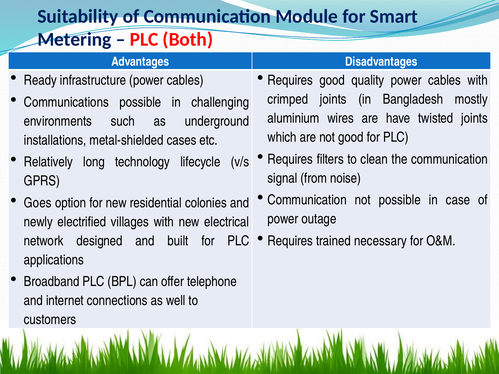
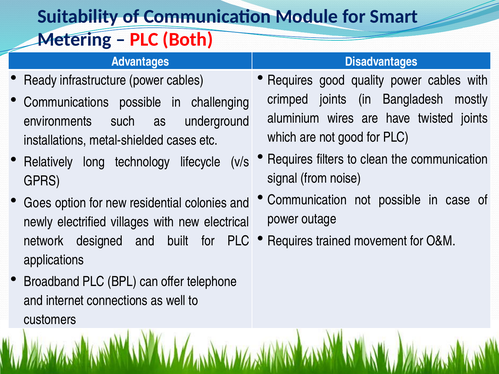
necessary: necessary -> movement
